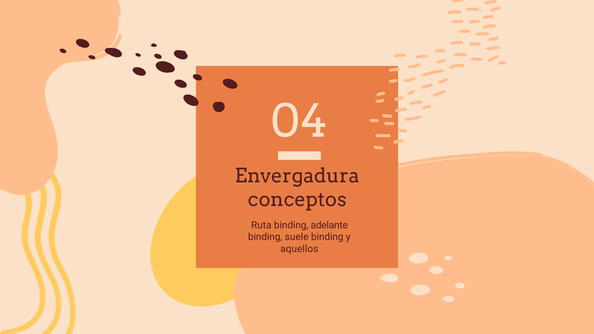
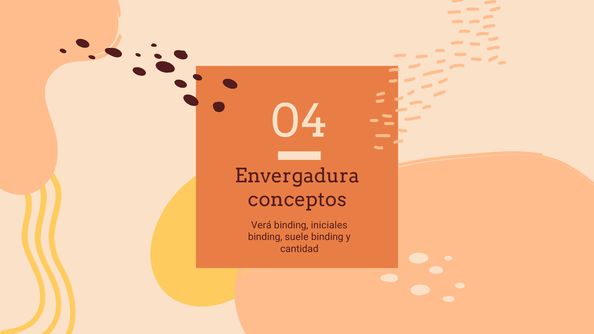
Ruta: Ruta -> Verá
adelante: adelante -> iniciales
aquellos: aquellos -> cantidad
